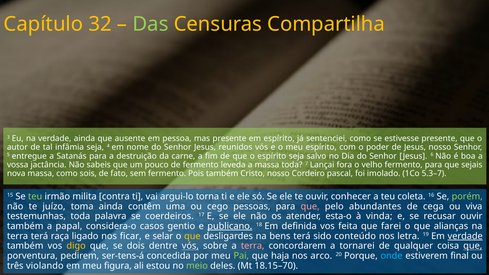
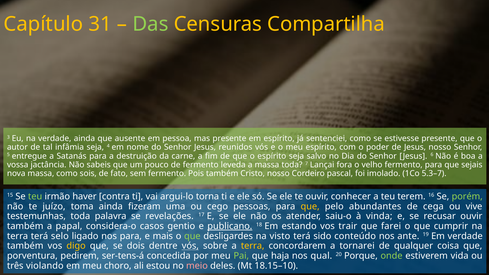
32: 32 -> 31
milita: milita -> haver
coleta: coleta -> terem
contêm: contêm -> fizeram
que at (310, 206) colour: pink -> yellow
viva: viva -> vive
coerdeiros: coerdeiros -> revelações
esta-o: esta-o -> saiu-o
definida: definida -> estando
feita: feita -> trair
alianças: alianças -> cumprir
raça: raça -> selo
nos ficar: ficar -> para
selar: selar -> mais
que at (192, 236) colour: yellow -> light green
bens: bens -> visto
letra: letra -> ante
verdade at (465, 236) underline: present -> none
terra at (253, 246) colour: pink -> yellow
que at (473, 246) underline: present -> none
arco: arco -> qual
onde colour: light blue -> light green
final: final -> vida
figura: figura -> choro
meio colour: light green -> pink
18.15–70: 18.15–70 -> 18.15–10
